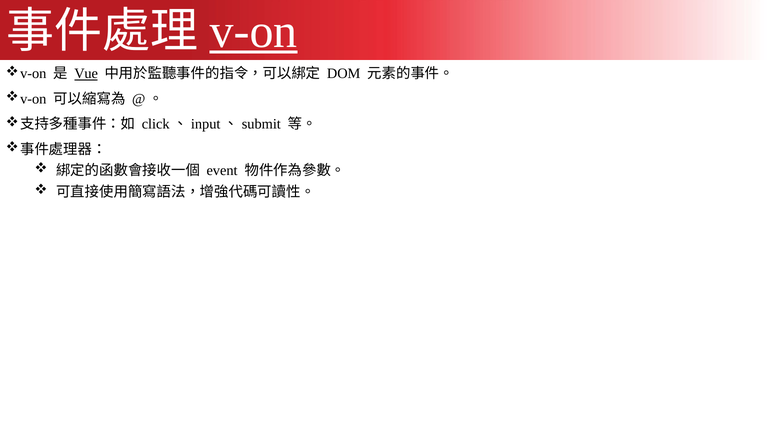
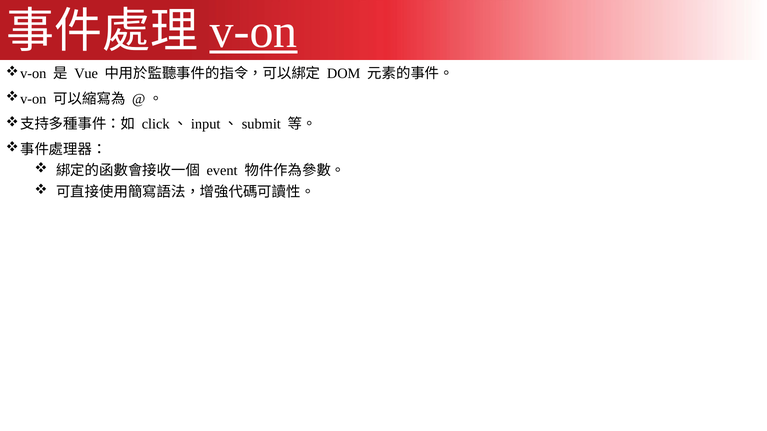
Vue underline: present -> none
